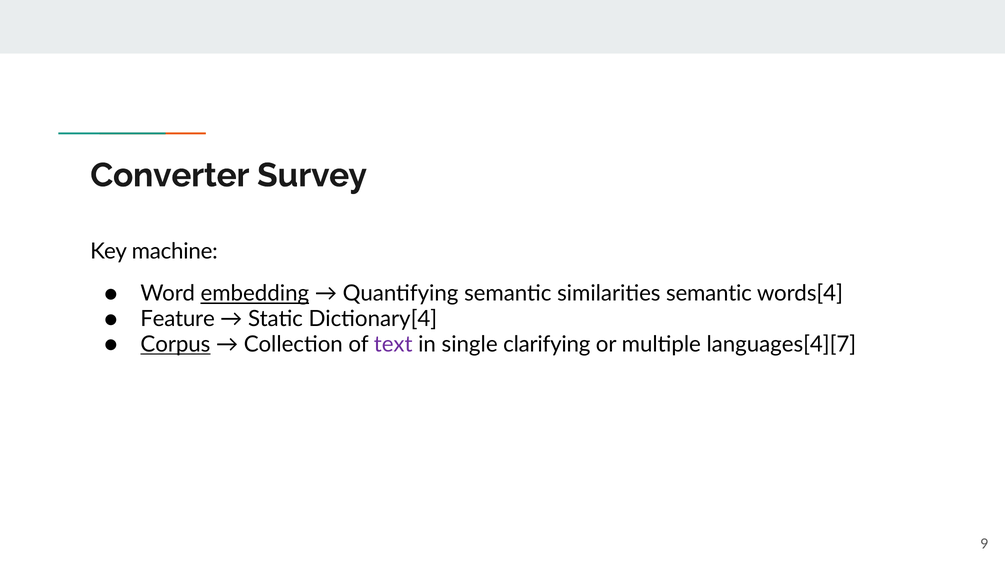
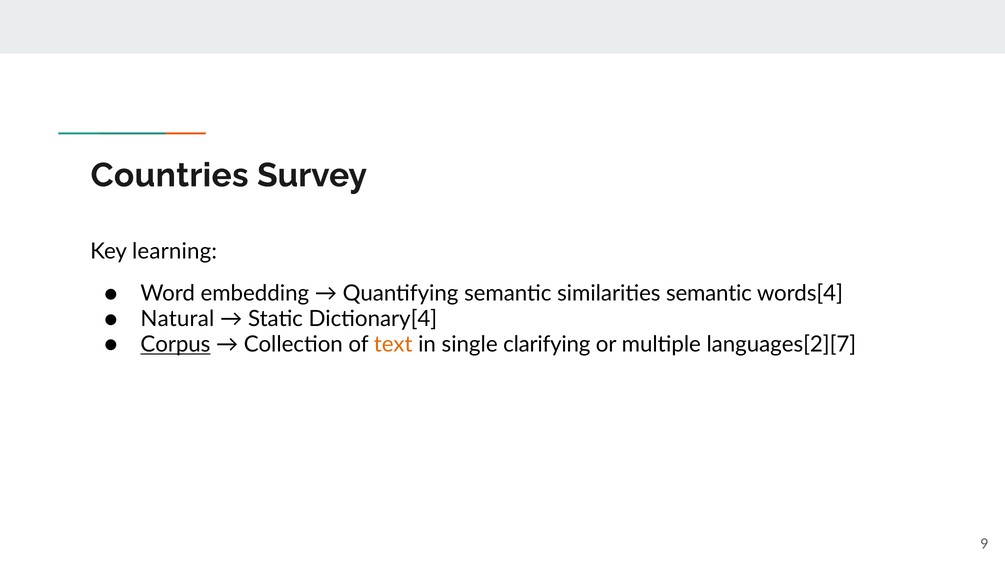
Converter: Converter -> Countries
machine: machine -> learning
embedding underline: present -> none
Feature: Feature -> Natural
text colour: purple -> orange
languages[4][7: languages[4][7 -> languages[2][7
